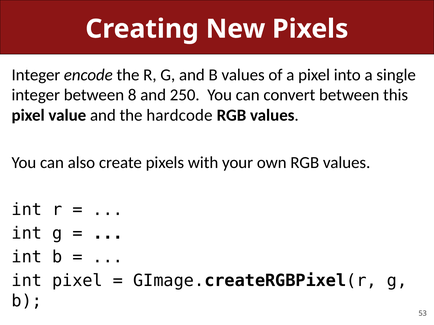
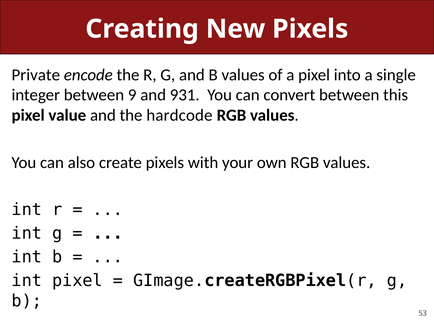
Integer at (36, 75): Integer -> Private
8: 8 -> 9
250: 250 -> 931
